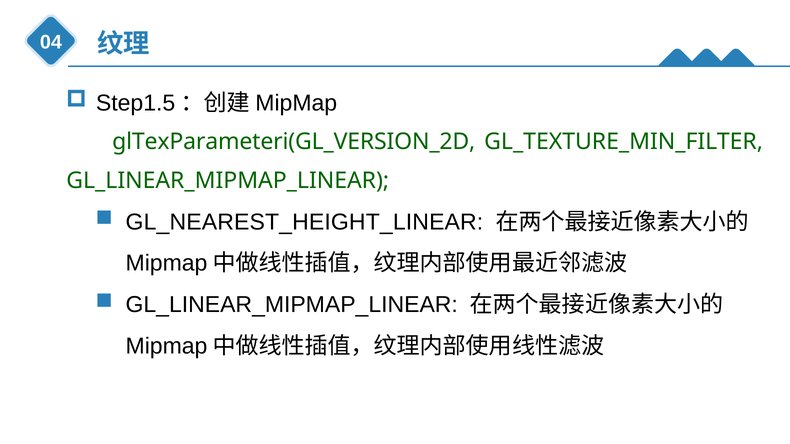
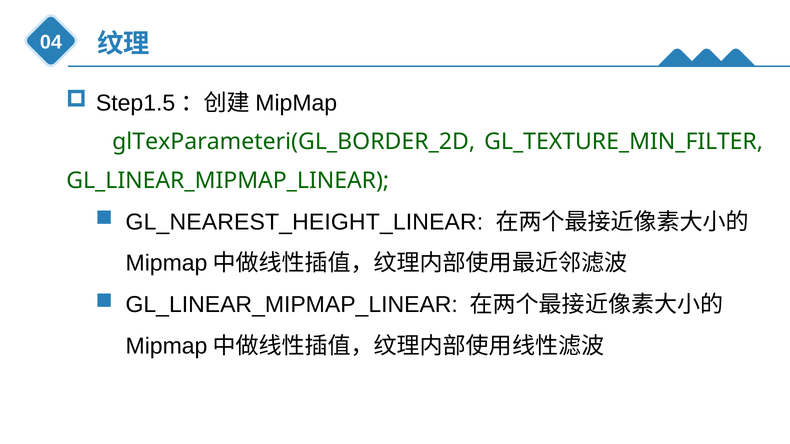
glTexParameteri(GL_VERSION_2D: glTexParameteri(GL_VERSION_2D -> glTexParameteri(GL_BORDER_2D
